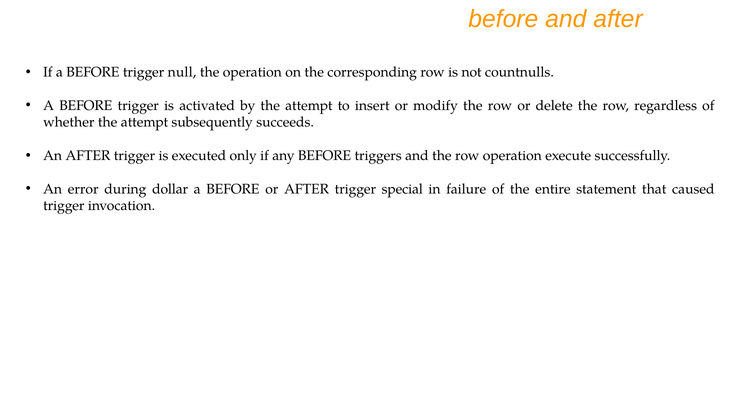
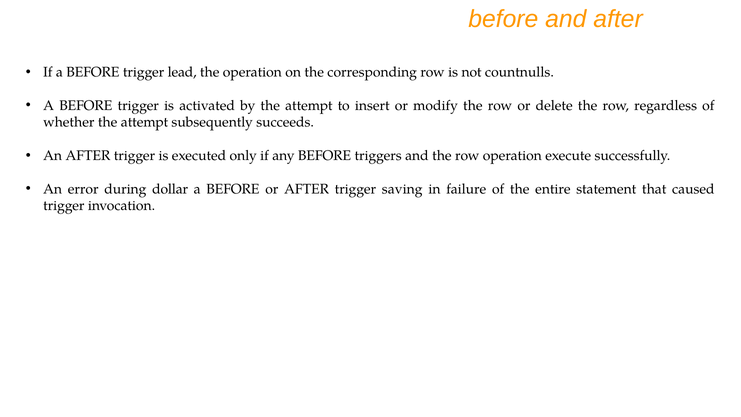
null: null -> lead
special: special -> saving
